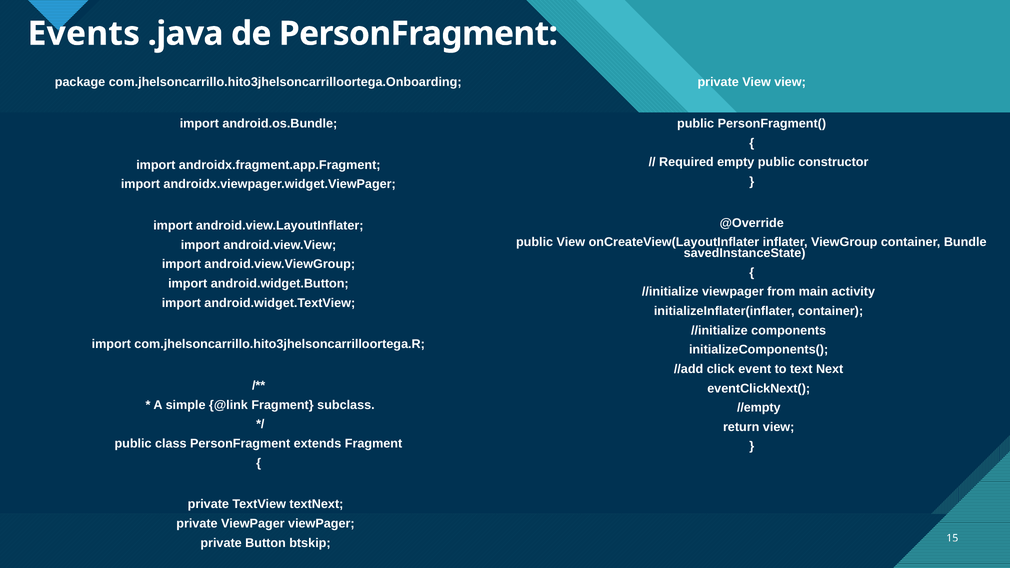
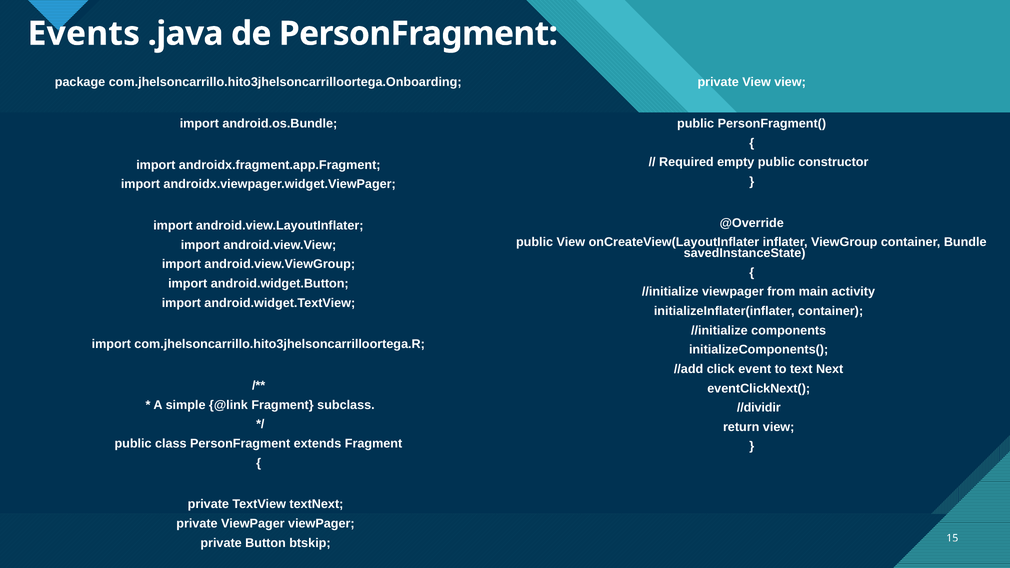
//empty: //empty -> //dividir
